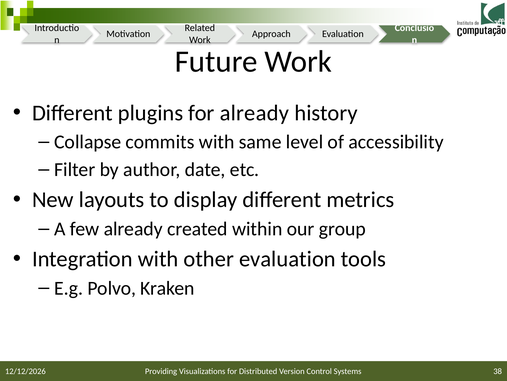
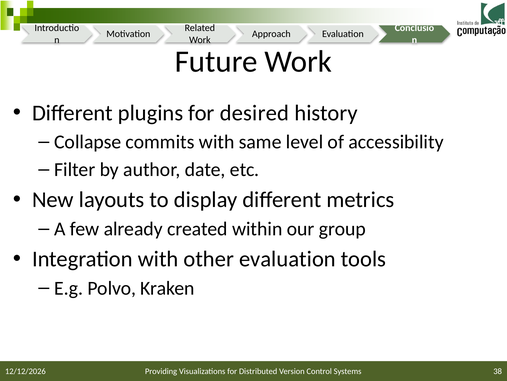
for already: already -> desired
